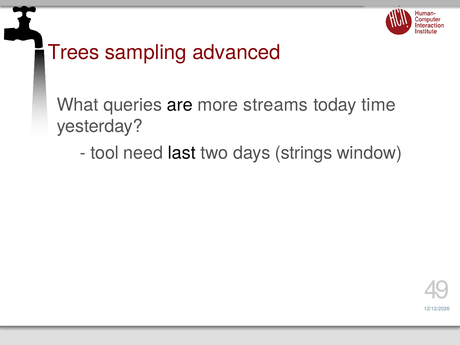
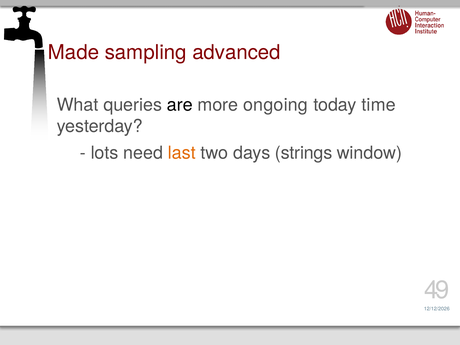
Trees: Trees -> Made
streams: streams -> ongoing
tool: tool -> lots
last colour: black -> orange
